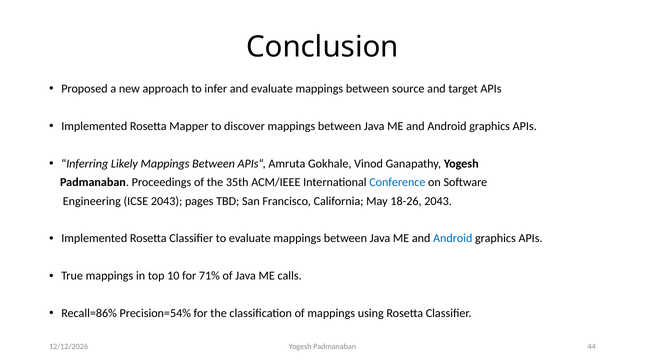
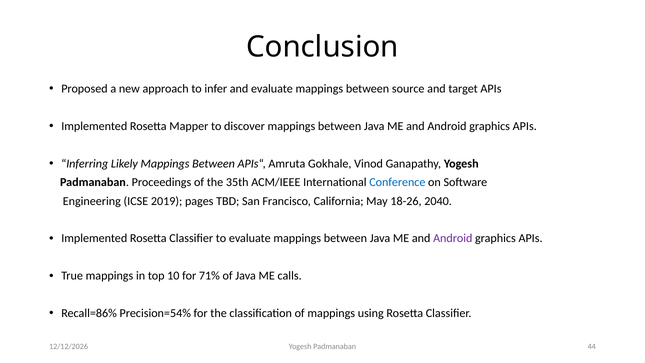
ICSE 2043: 2043 -> 2019
18-26 2043: 2043 -> 2040
Android at (453, 238) colour: blue -> purple
